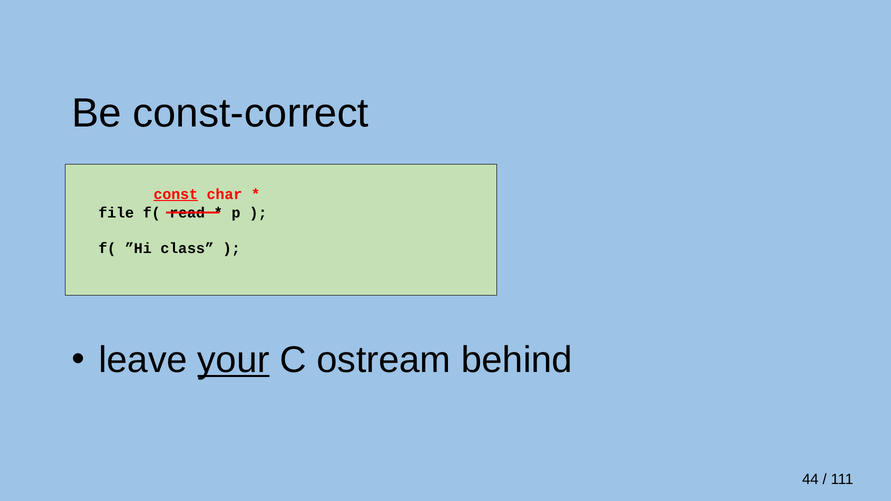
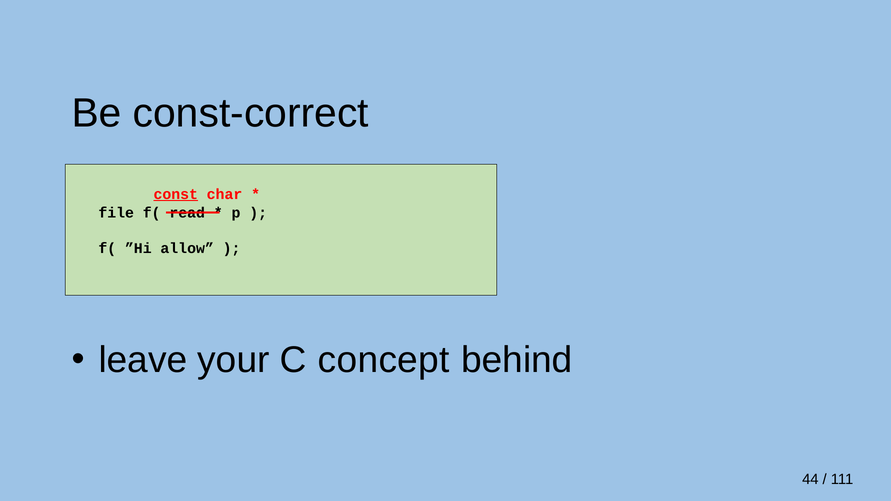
class: class -> allow
your underline: present -> none
ostream: ostream -> concept
